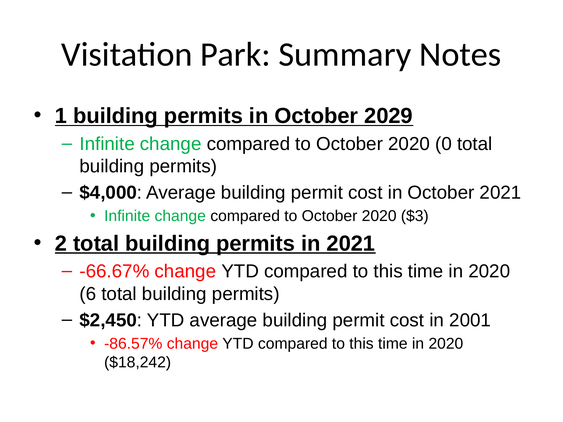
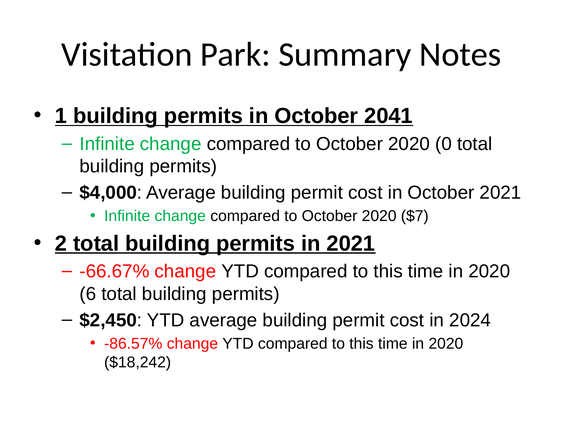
2029: 2029 -> 2041
$3: $3 -> $7
2001: 2001 -> 2024
